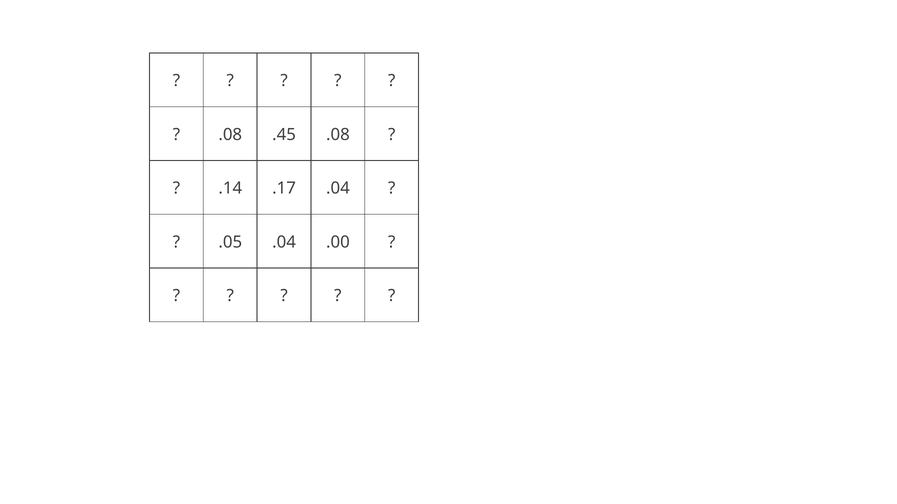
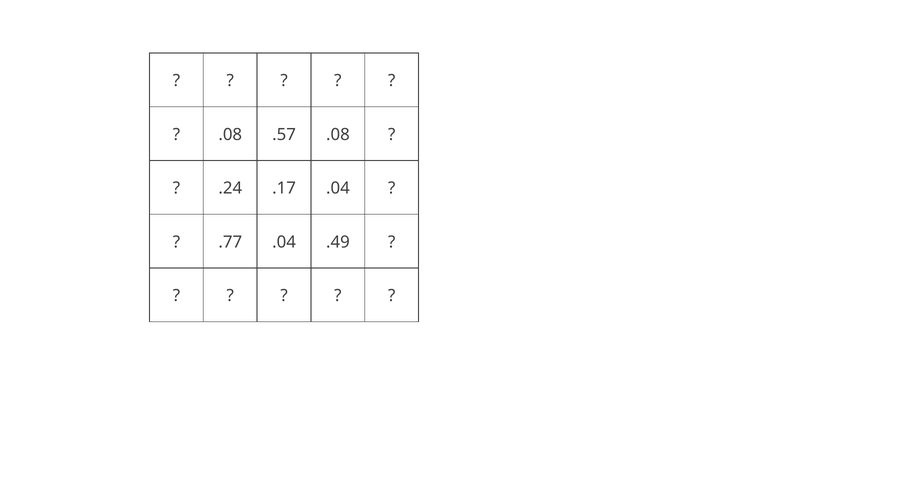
.45: .45 -> .57
.14: .14 -> .24
.05: .05 -> .77
.00: .00 -> .49
